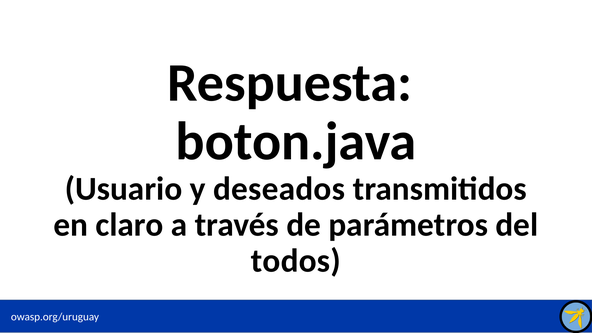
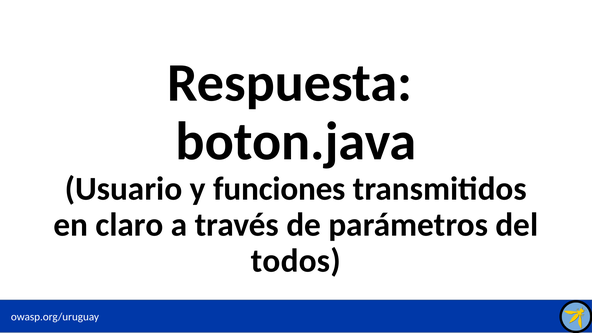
deseados: deseados -> funciones
